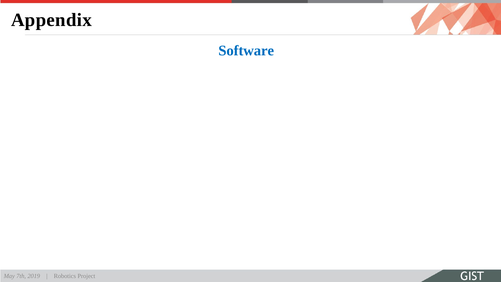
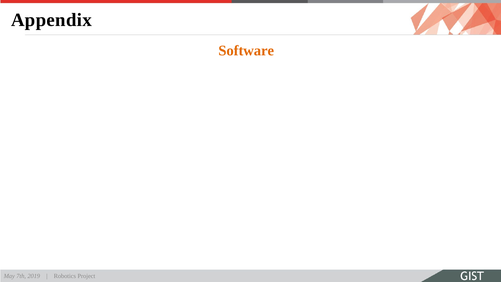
Software colour: blue -> orange
